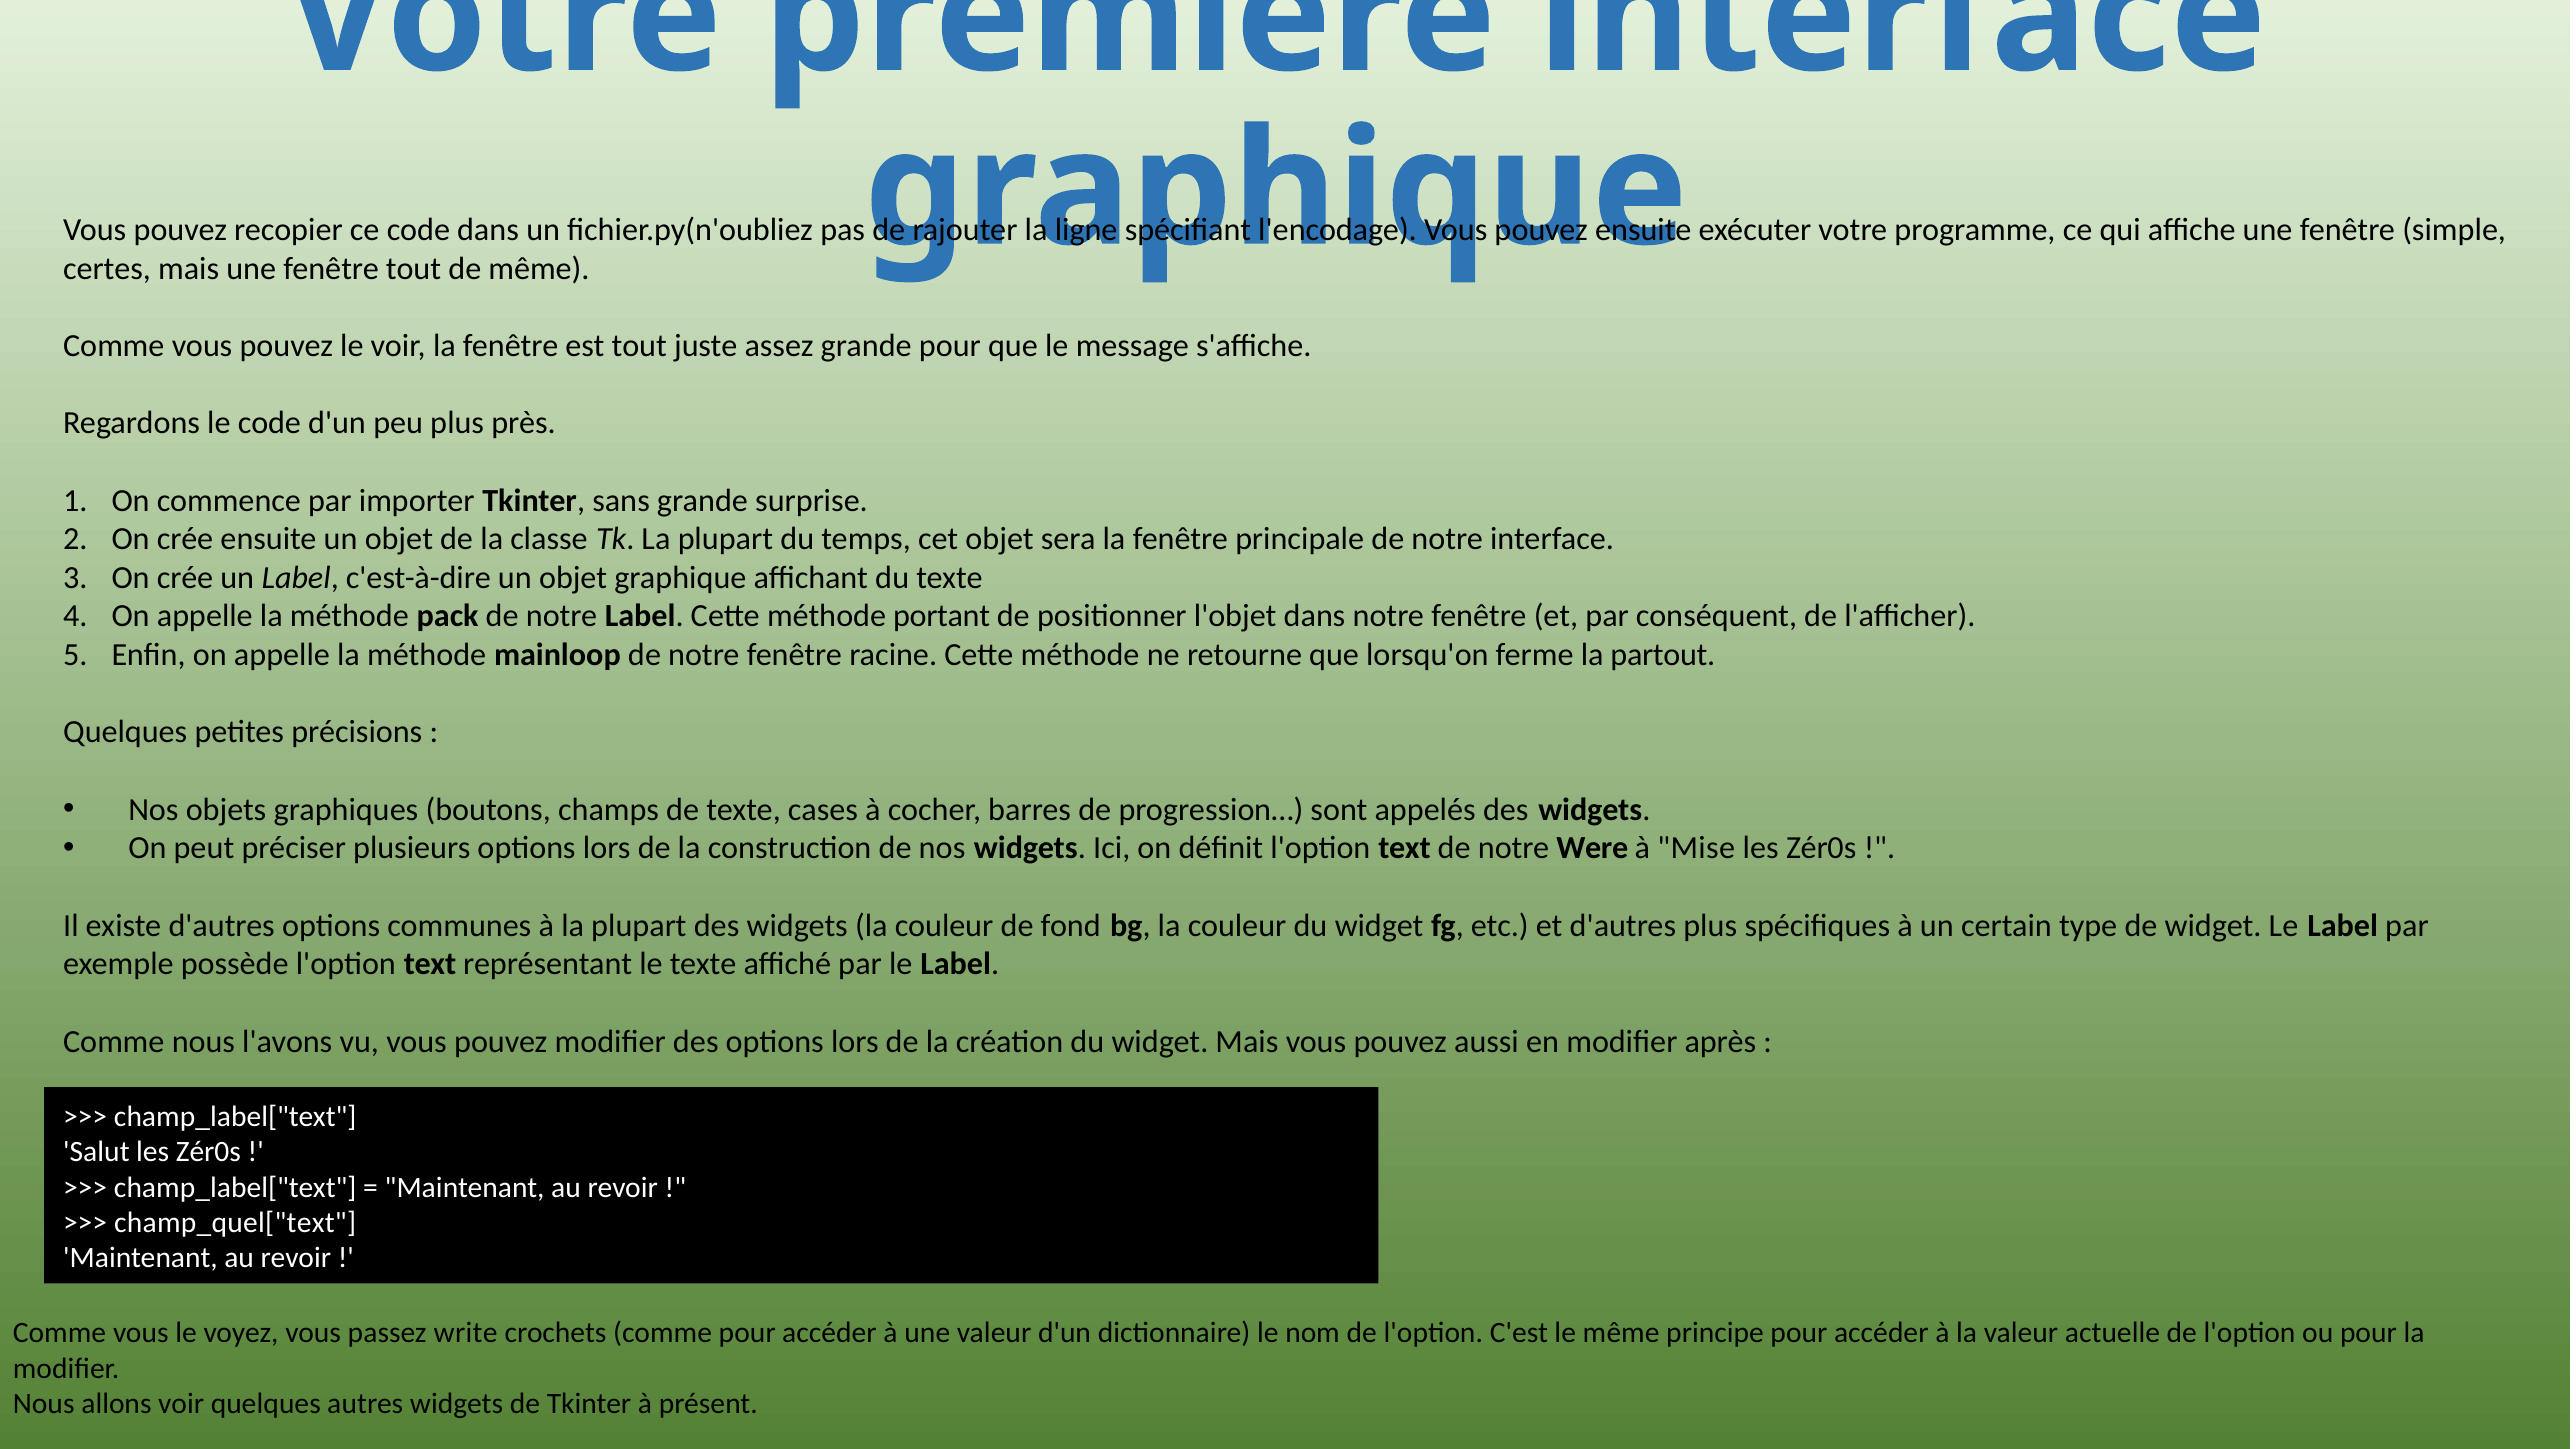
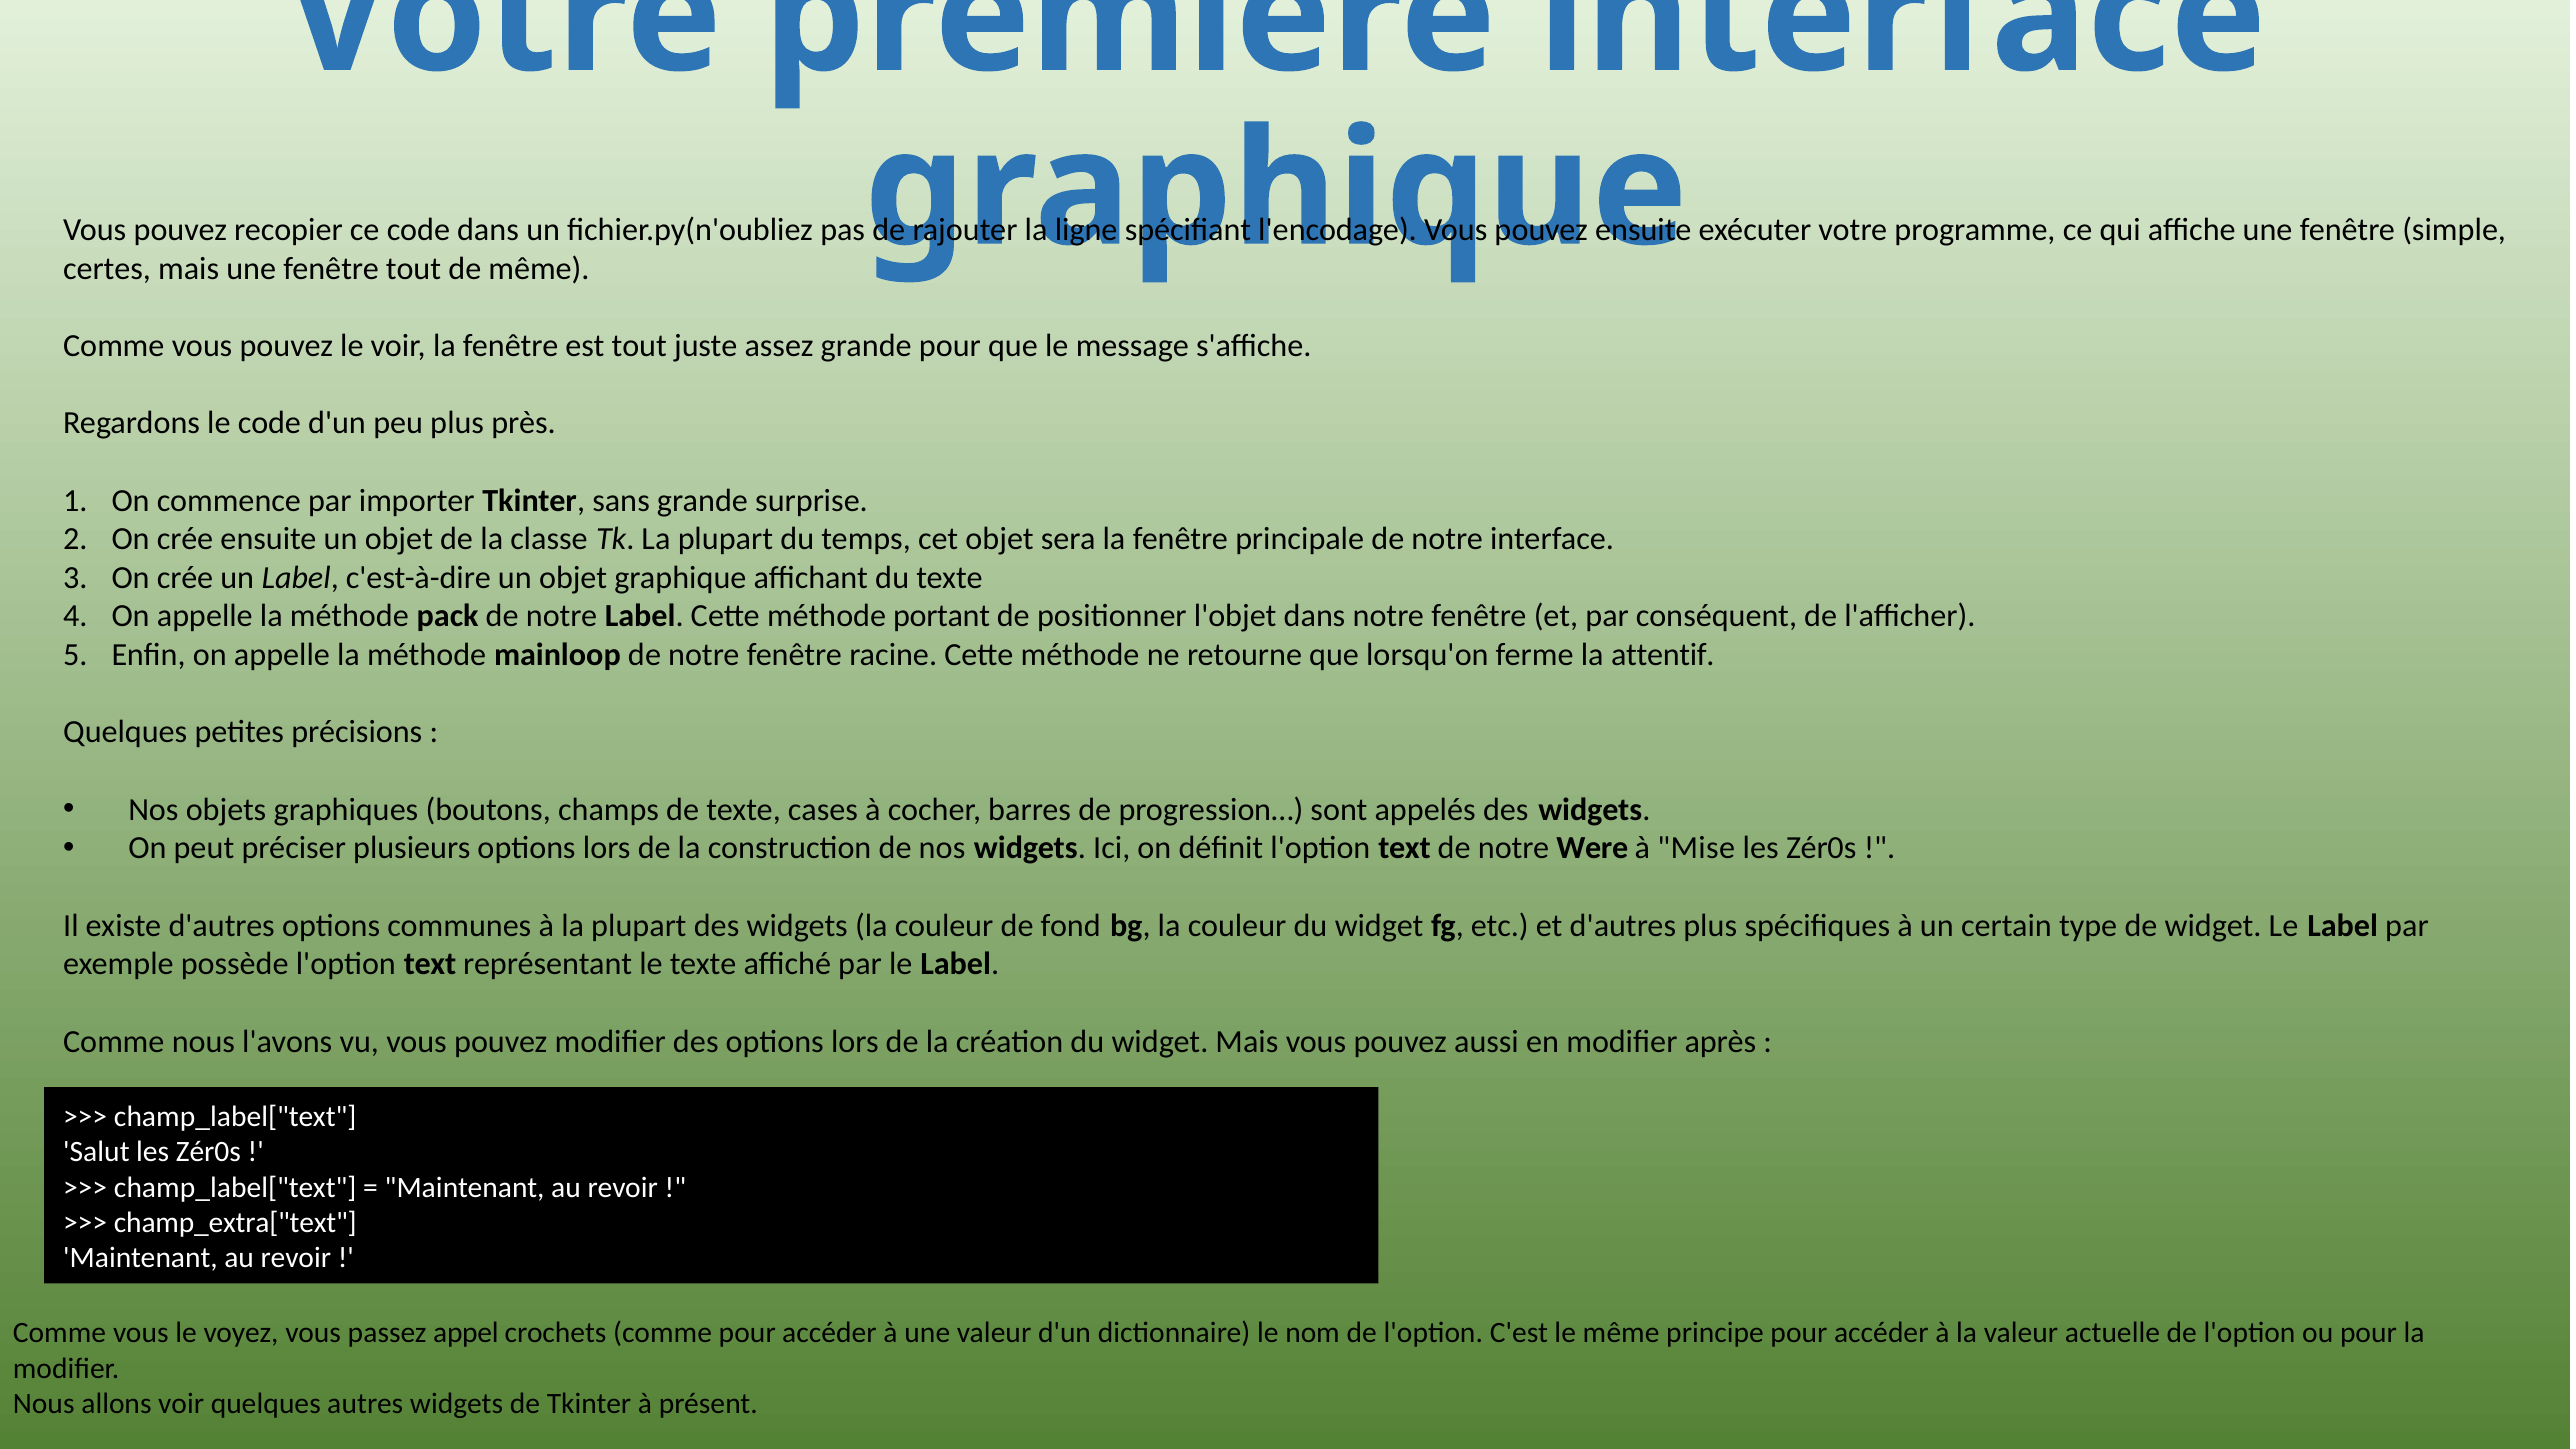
partout: partout -> attentif
champ_quel["text: champ_quel["text -> champ_extra["text
write: write -> appel
